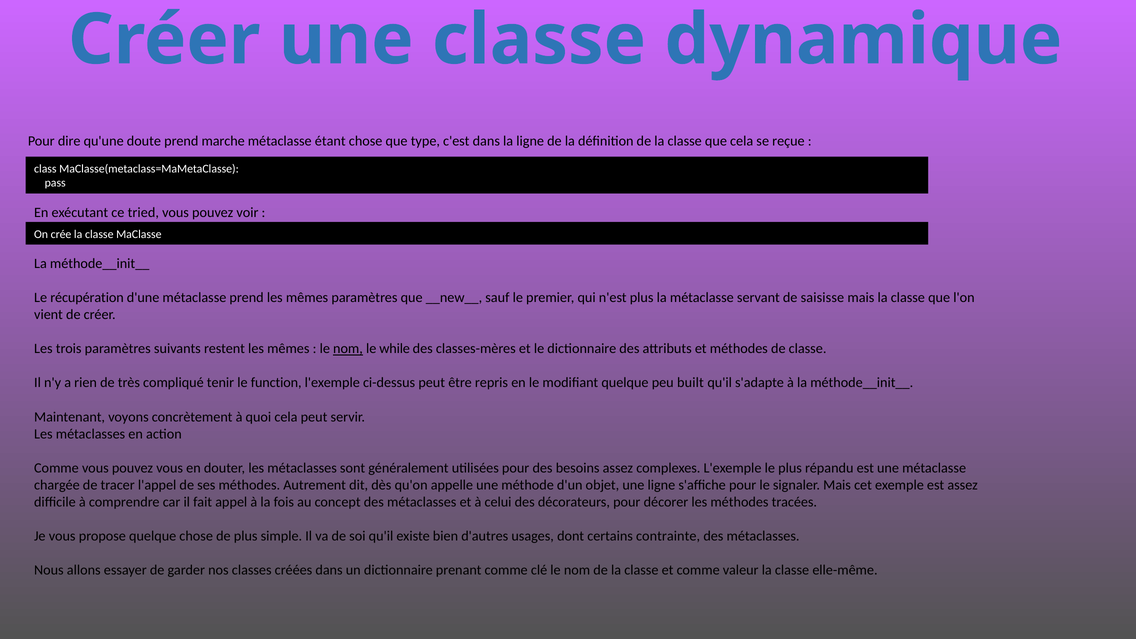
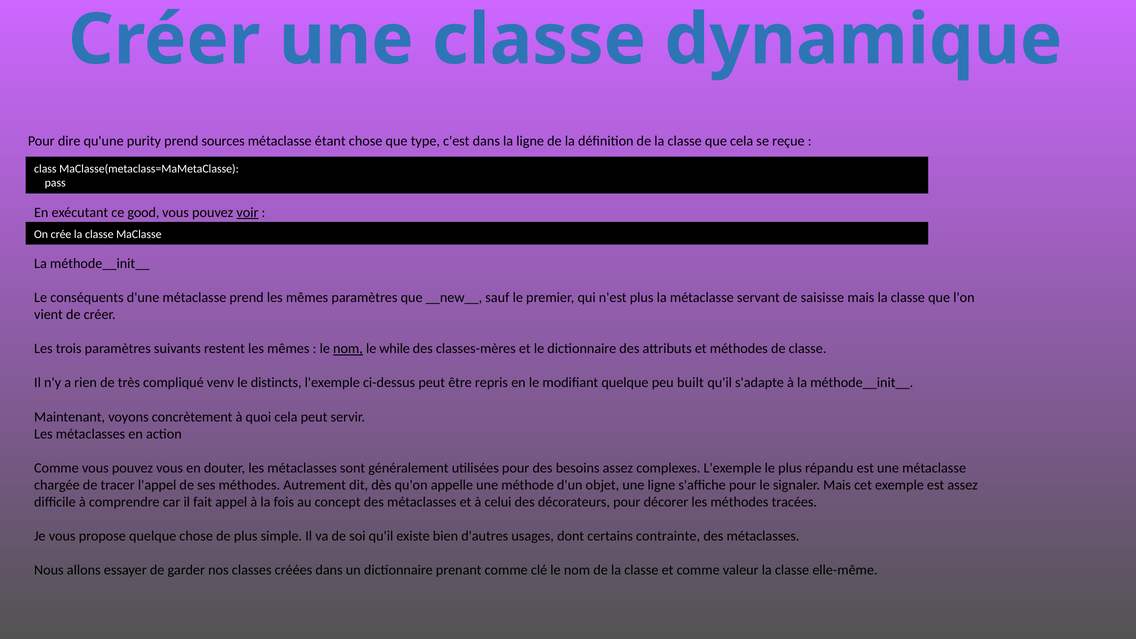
doute: doute -> purity
marche: marche -> sources
tried: tried -> good
voir underline: none -> present
récupération: récupération -> conséquents
tenir: tenir -> venv
function: function -> distincts
